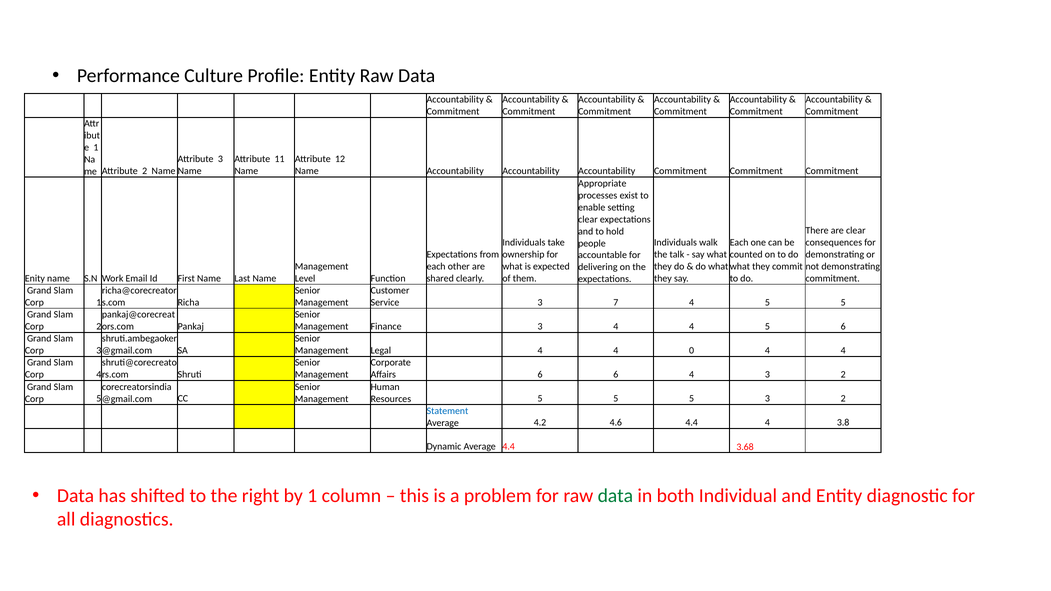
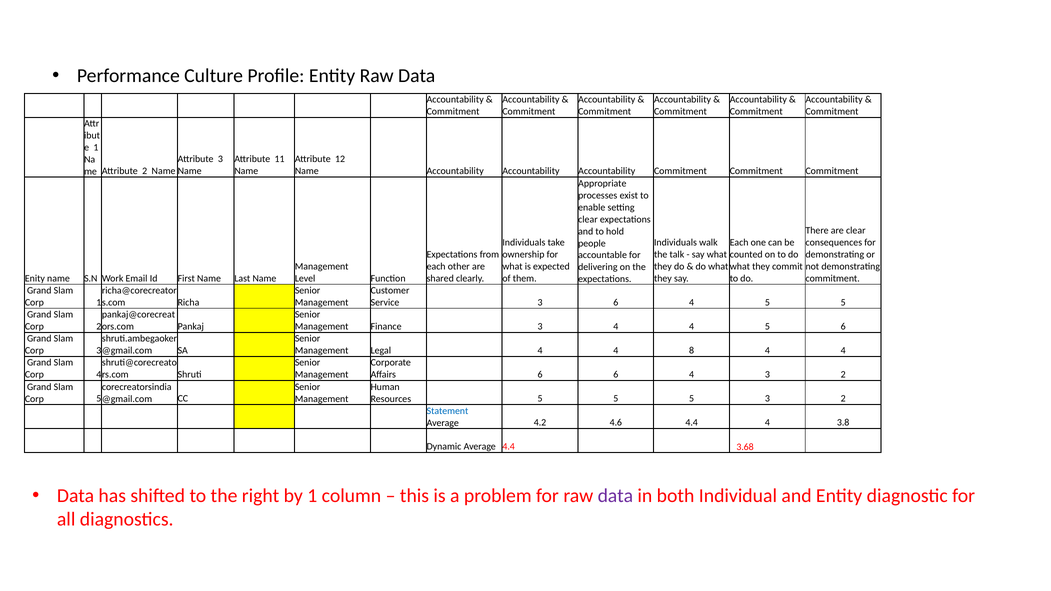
3 7: 7 -> 6
0: 0 -> 8
data at (615, 496) colour: green -> purple
